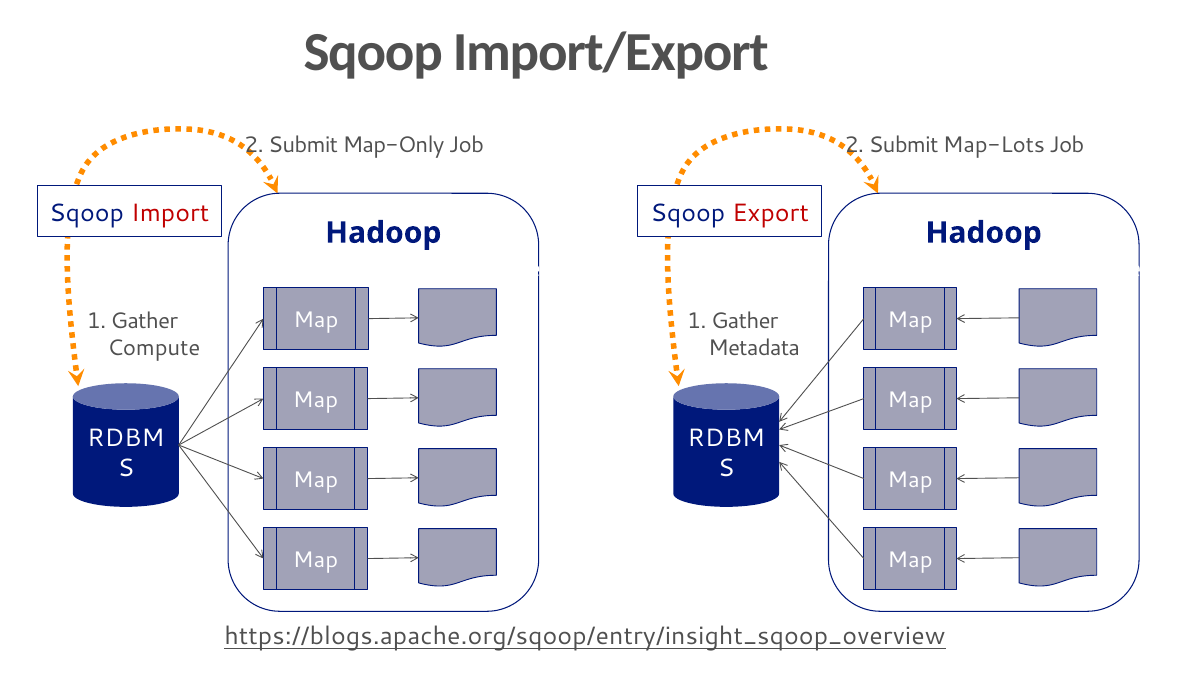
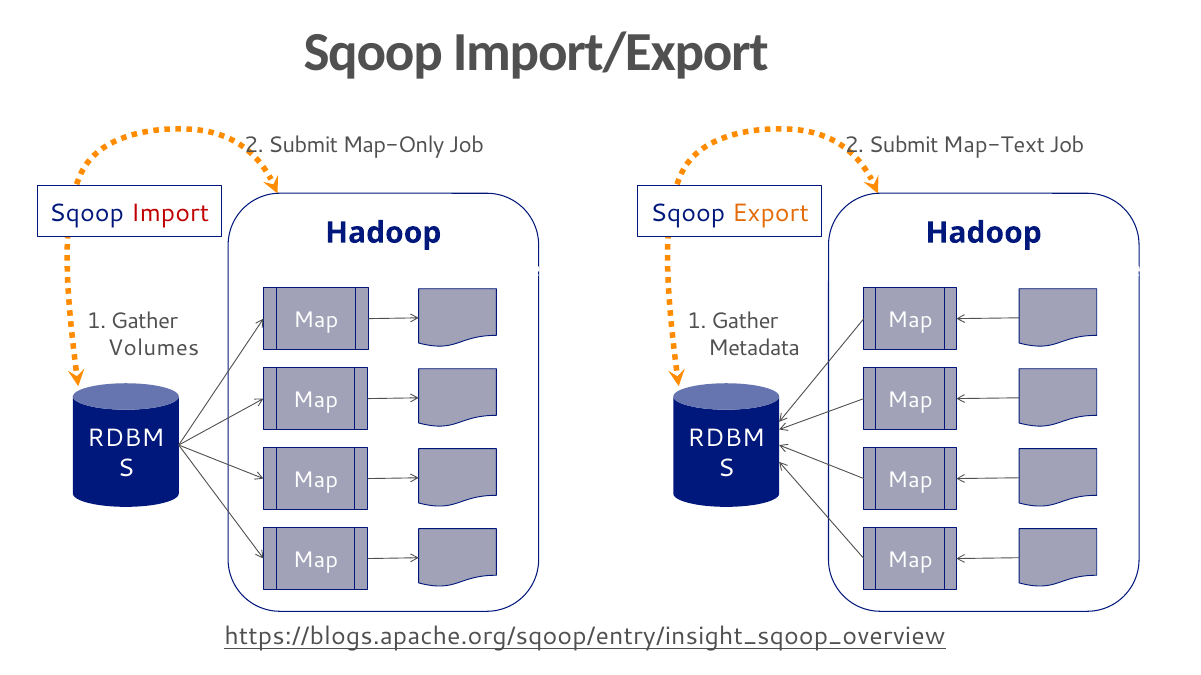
Map-Lots: Map-Lots -> Map-Text
Export colour: red -> orange
Compute: Compute -> Volumes
